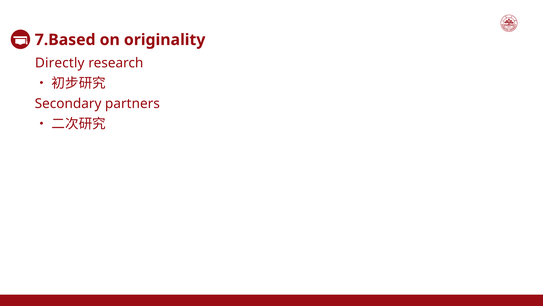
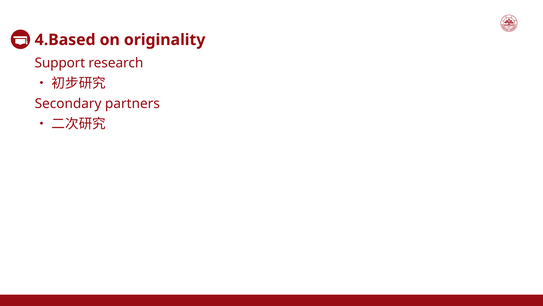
7.Based: 7.Based -> 4.Based
Directly: Directly -> Support
